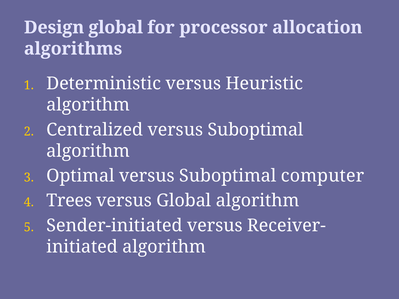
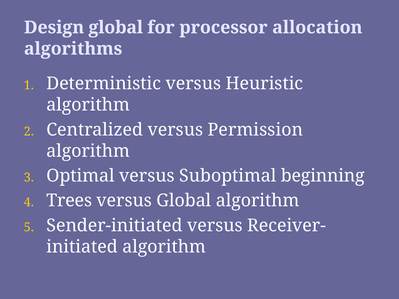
Centralized versus Suboptimal: Suboptimal -> Permission
computer: computer -> beginning
